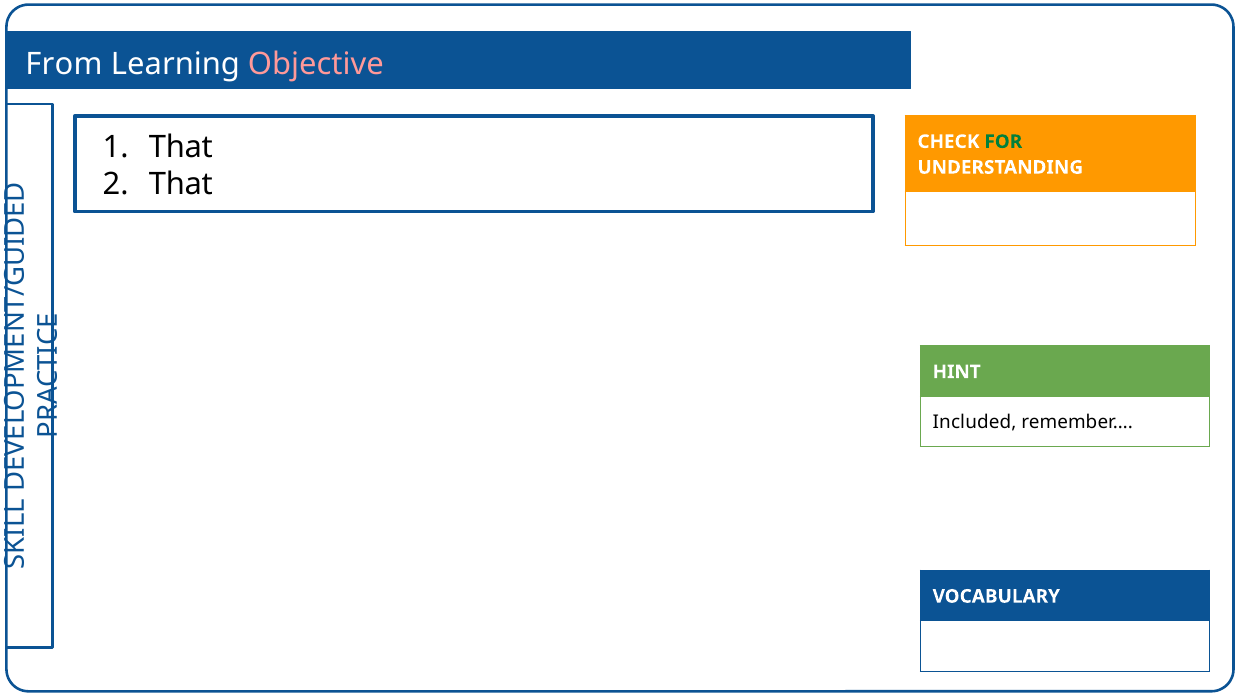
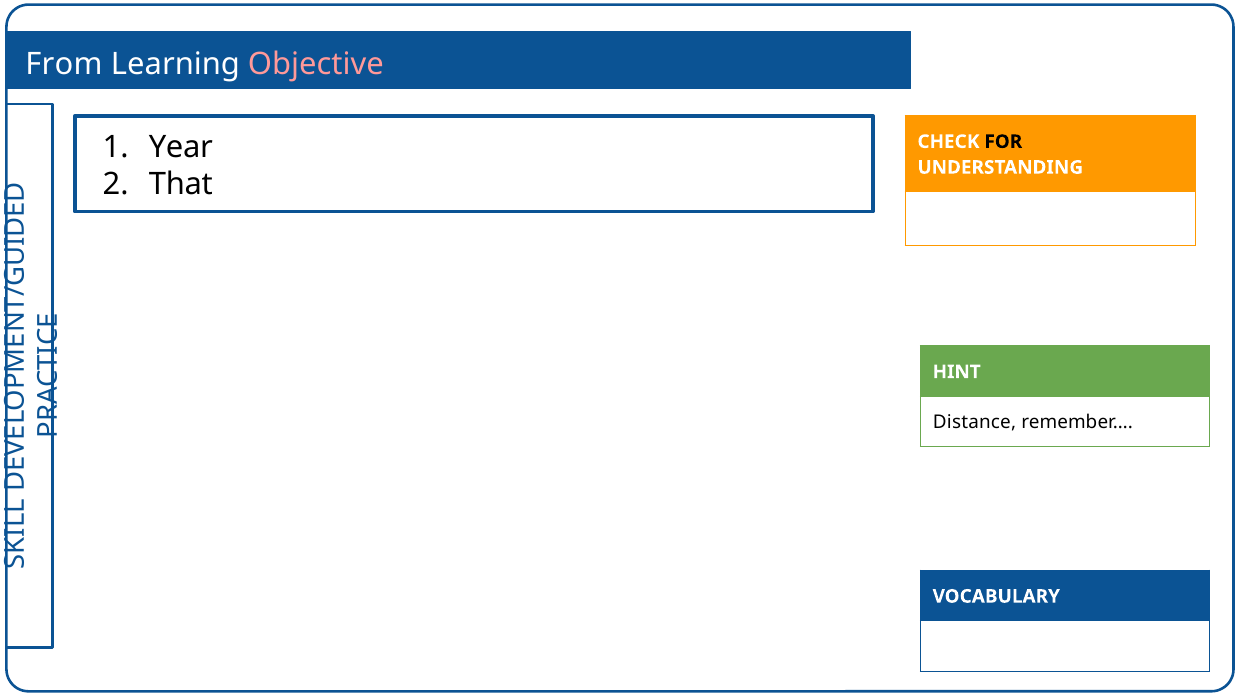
FOR colour: green -> black
That at (181, 148): That -> Year
Included: Included -> Distance
